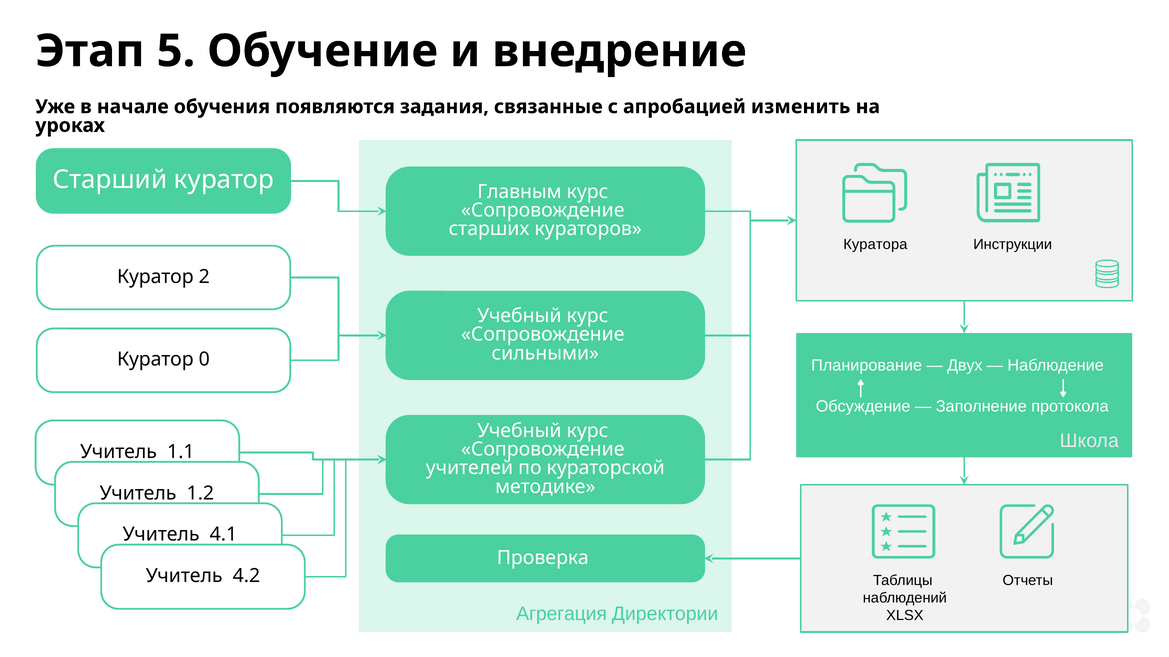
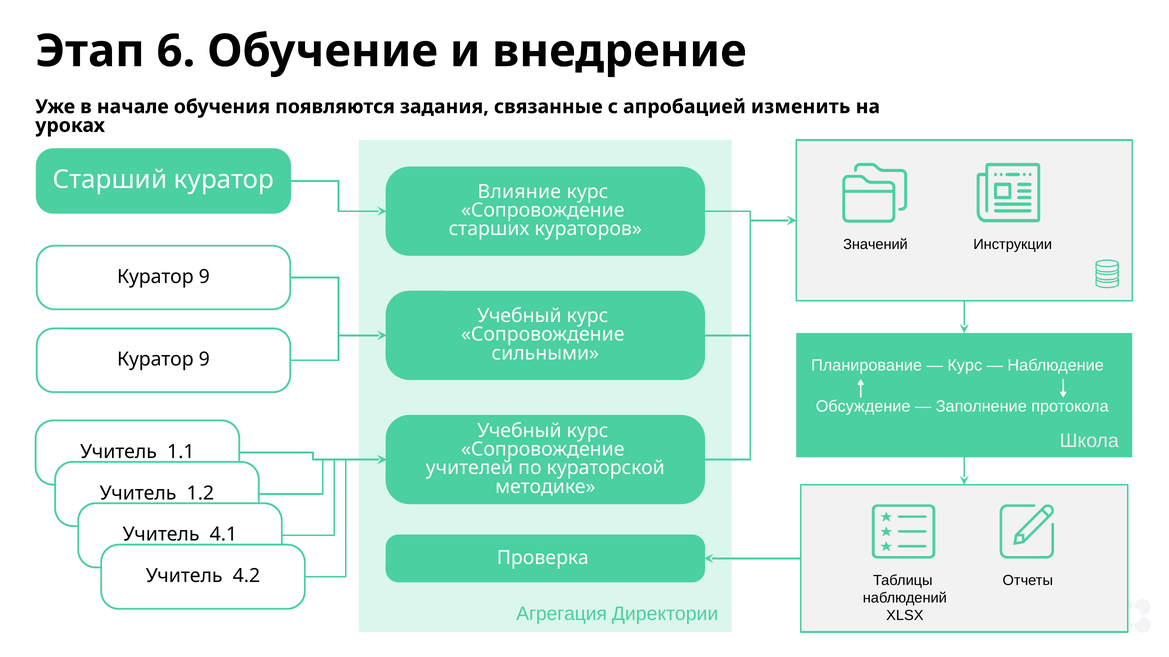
5: 5 -> 6
Главным: Главным -> Влияние
Куратора: Куратора -> Значений
2 at (204, 277): 2 -> 9
0 at (204, 360): 0 -> 9
Двух at (965, 366): Двух -> Курс
